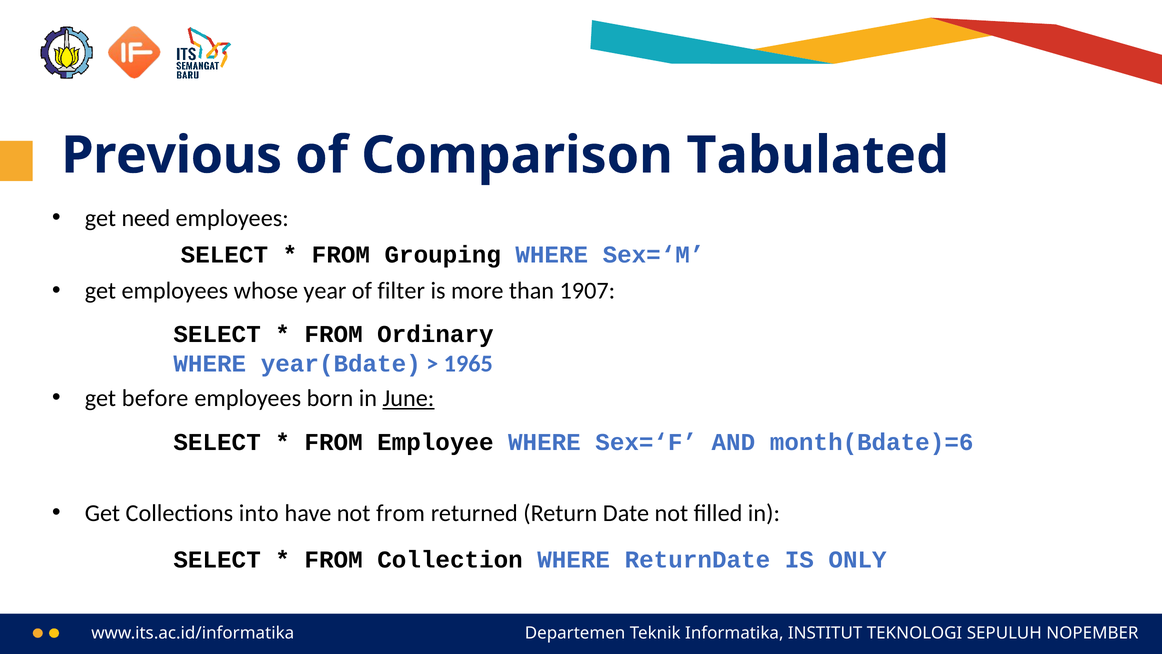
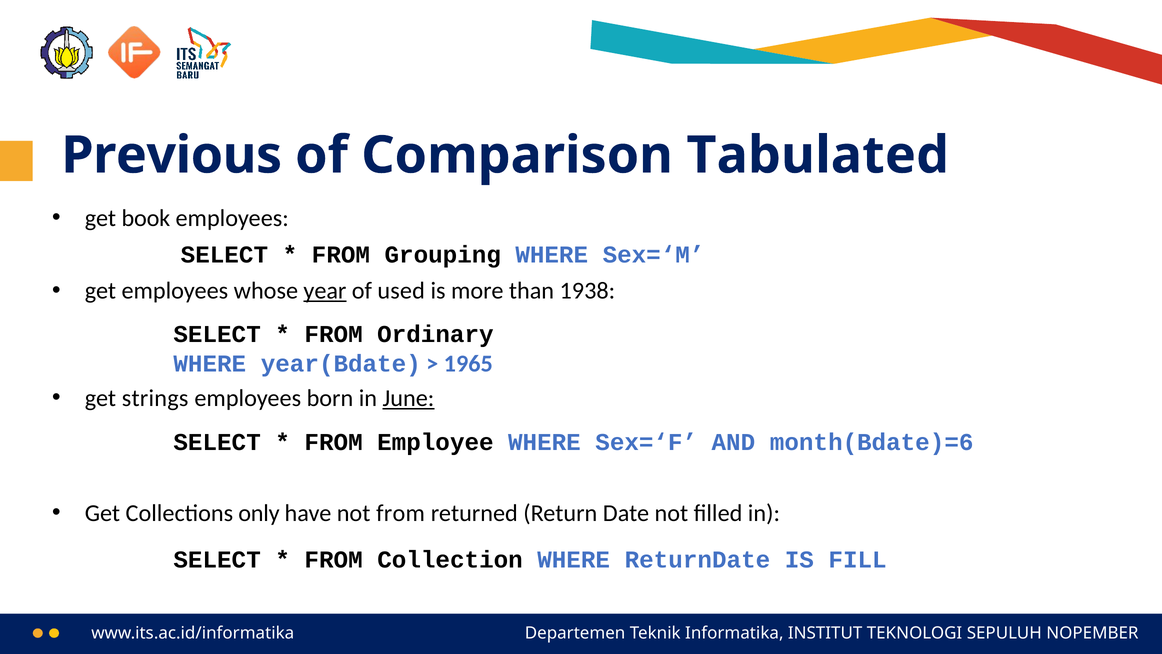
need: need -> book
year underline: none -> present
filter: filter -> used
1907: 1907 -> 1938
before: before -> strings
into: into -> only
ONLY: ONLY -> FILL
